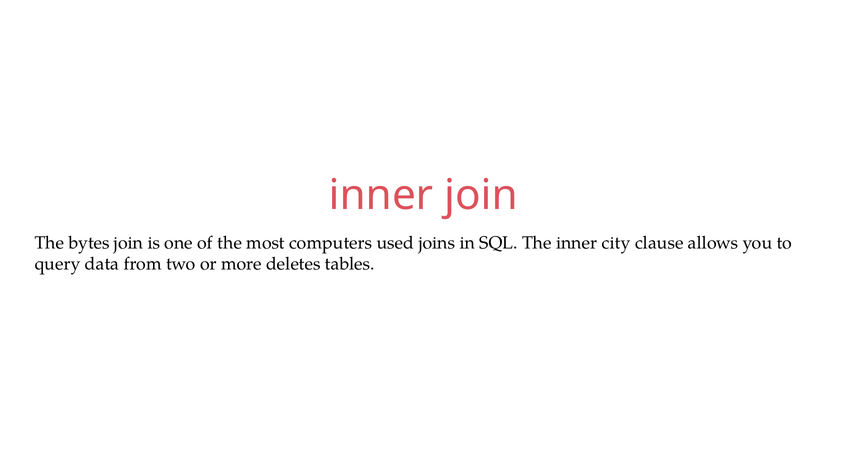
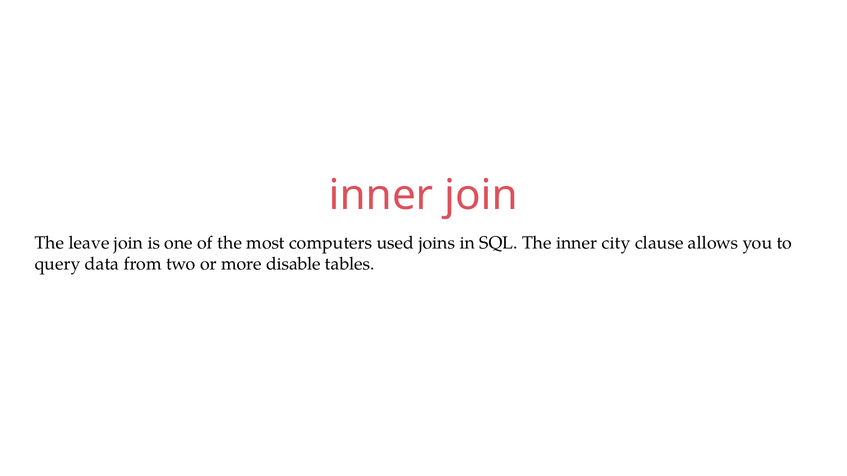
bytes: bytes -> leave
deletes: deletes -> disable
